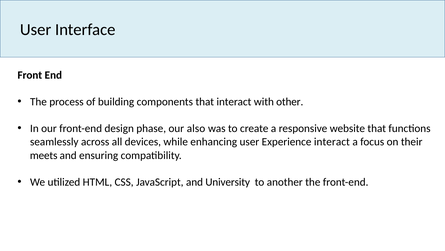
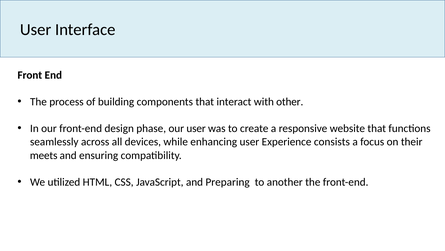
our also: also -> user
Experience interact: interact -> consists
University: University -> Preparing
